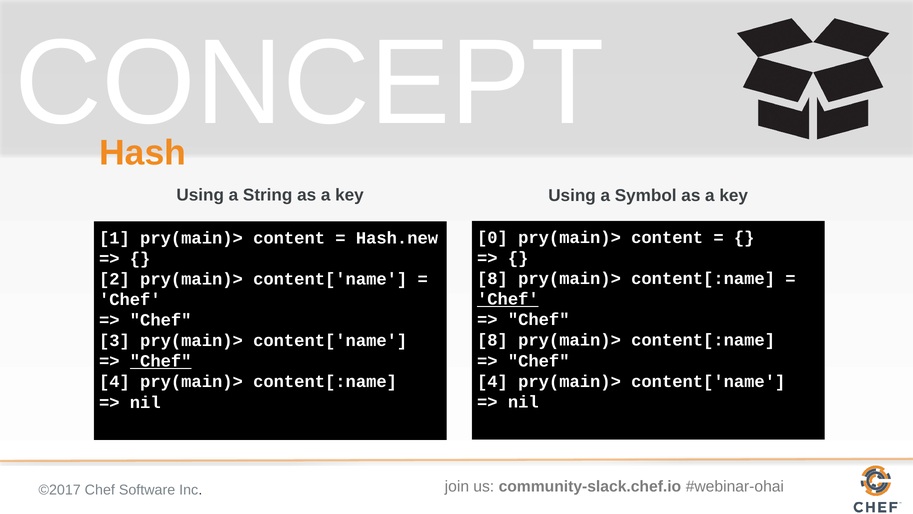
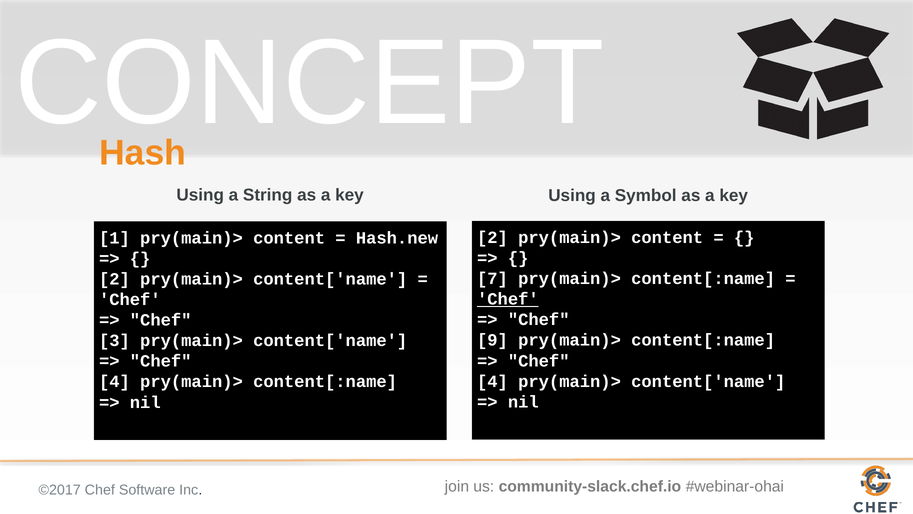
0 at (492, 237): 0 -> 2
8 at (492, 278): 8 -> 7
8 at (492, 340): 8 -> 9
Chef at (161, 361) underline: present -> none
